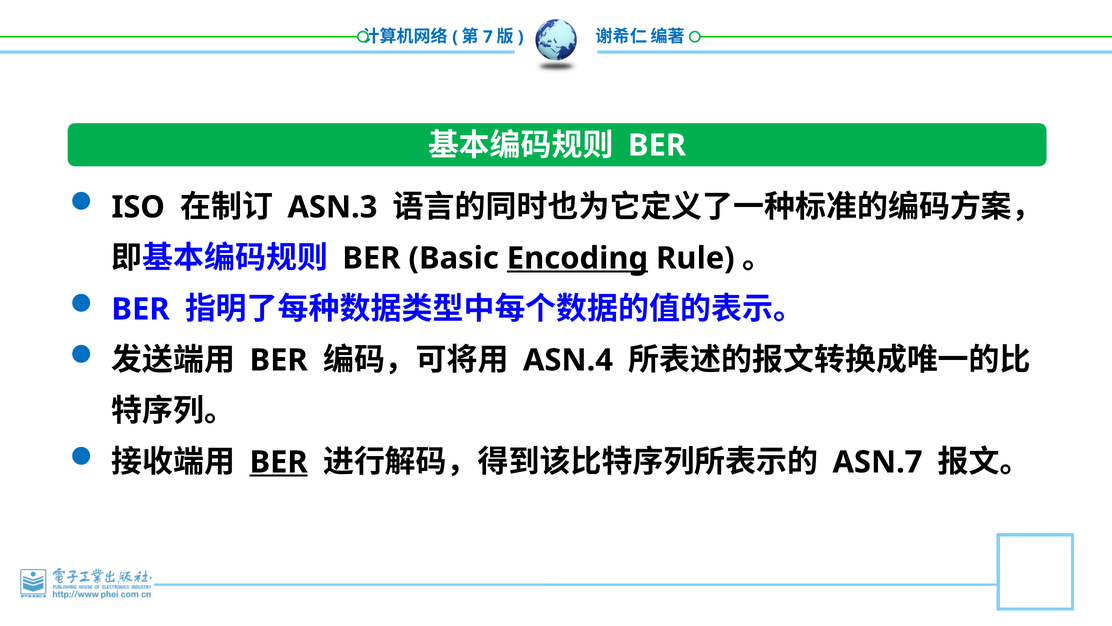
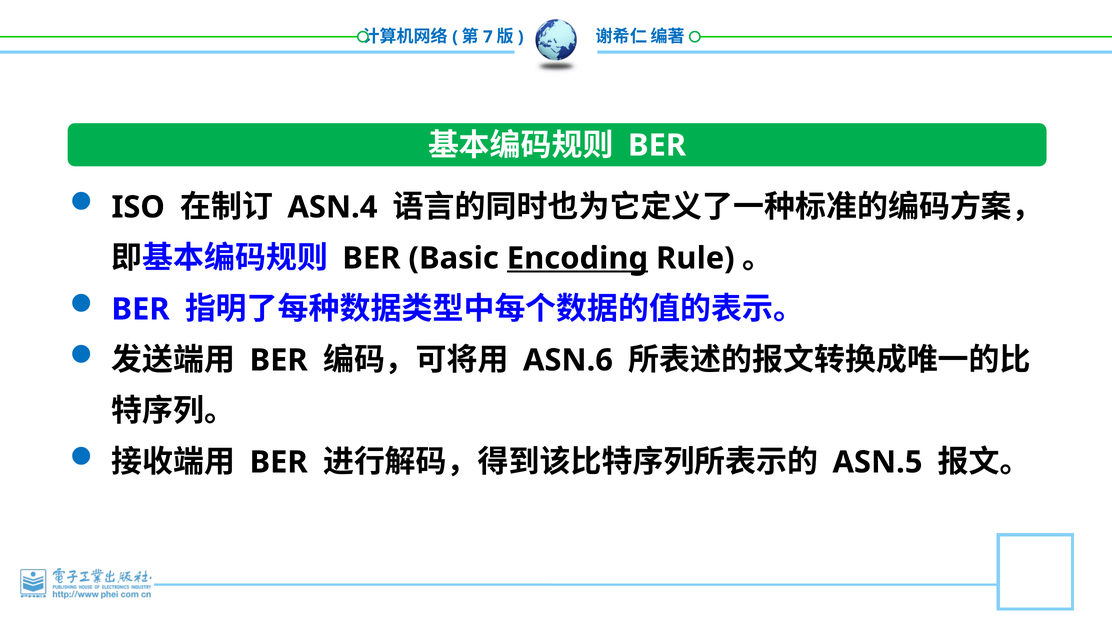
ASN.3: ASN.3 -> ASN.4
ASN.4: ASN.4 -> ASN.6
BER at (279, 462) underline: present -> none
ASN.7: ASN.7 -> ASN.5
